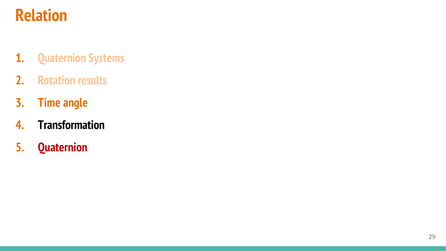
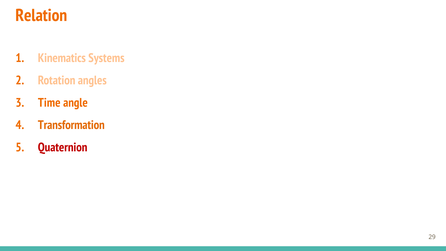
Quaternion at (62, 58): Quaternion -> Kinematics
results: results -> angles
Transformation colour: black -> orange
